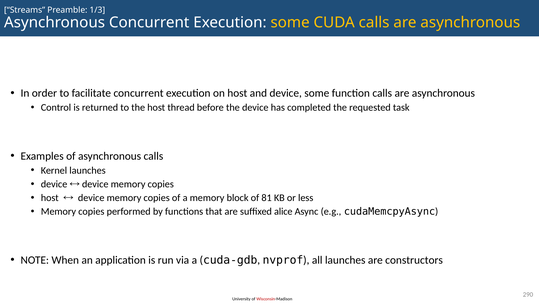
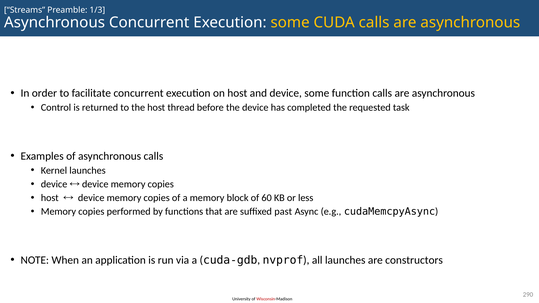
81: 81 -> 60
alice: alice -> past
